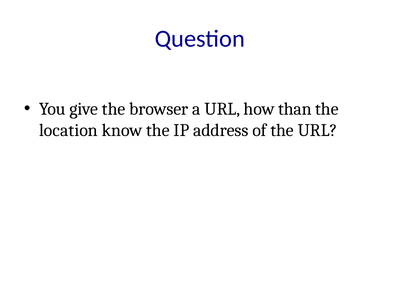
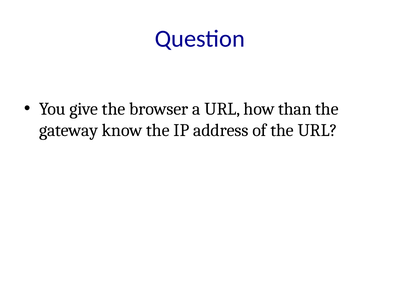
location: location -> gateway
